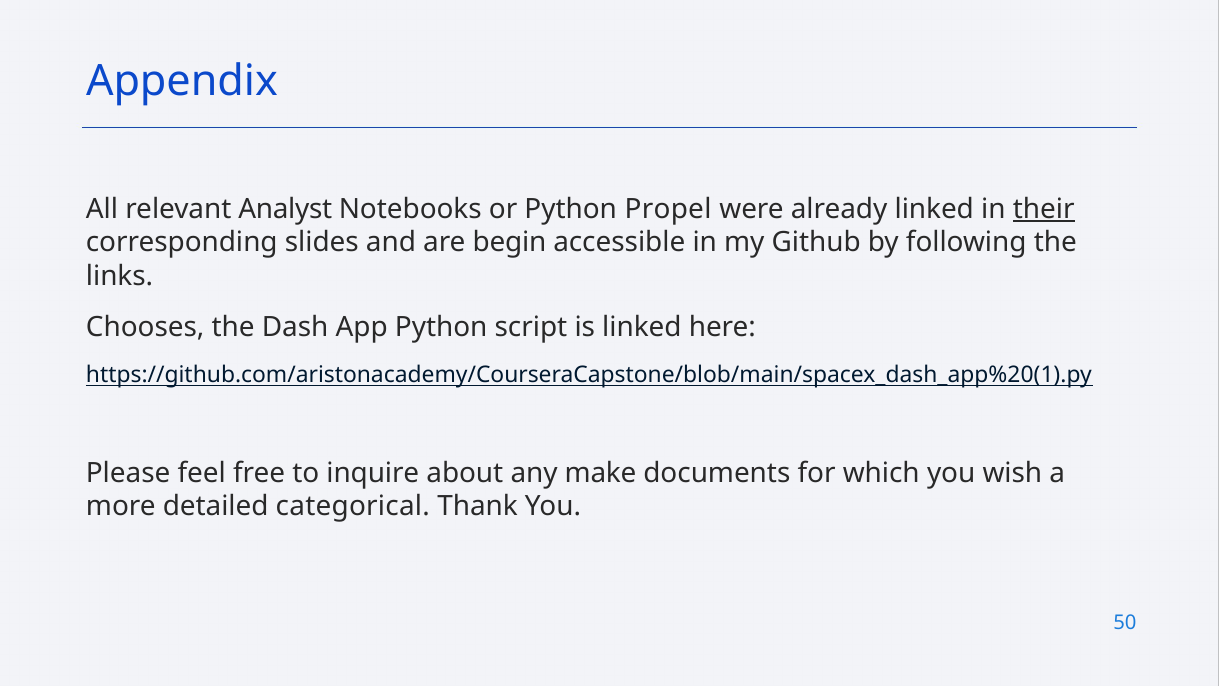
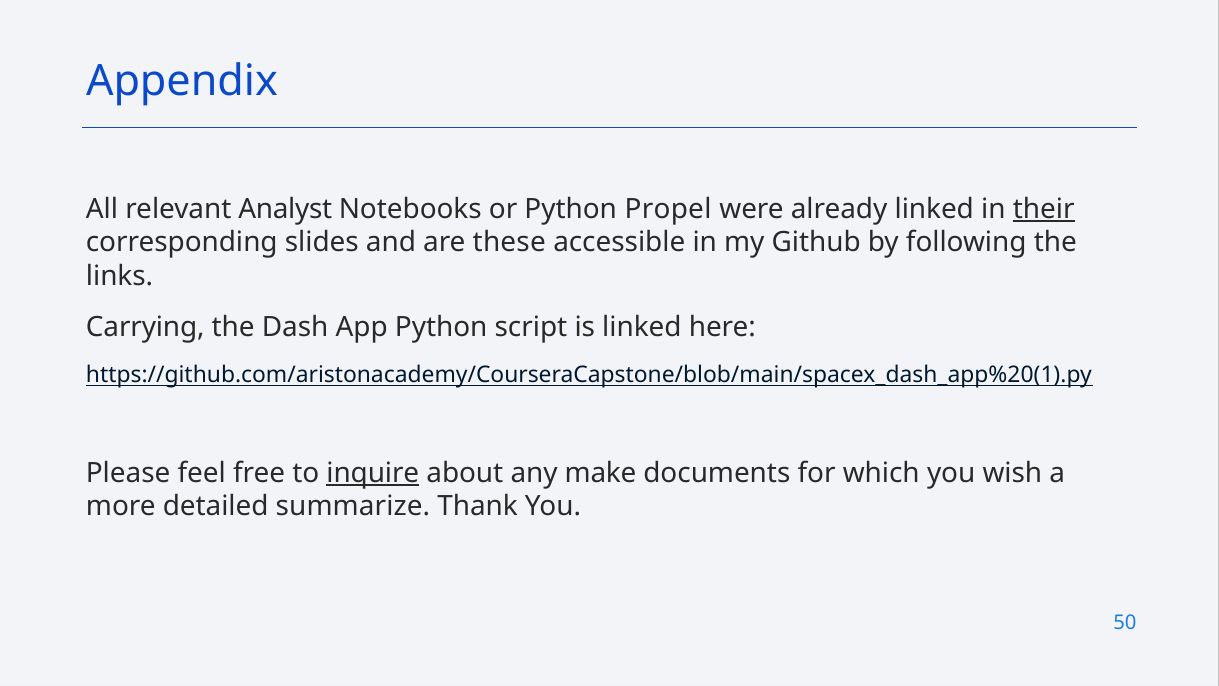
begin: begin -> these
Chooses: Chooses -> Carrying
inquire underline: none -> present
categorical: categorical -> summarize
